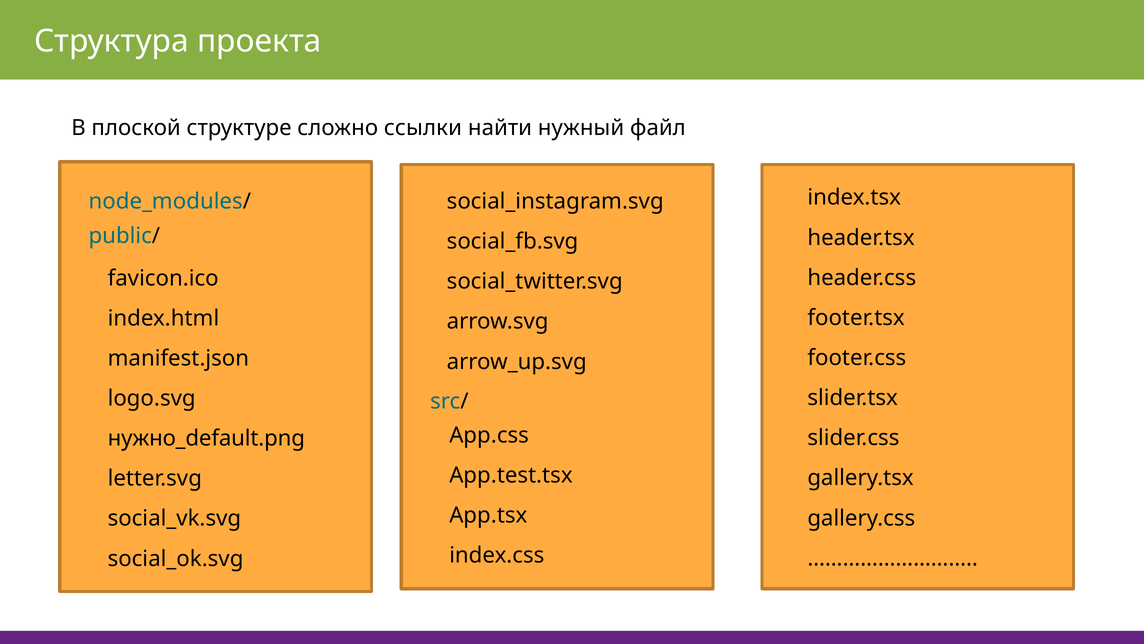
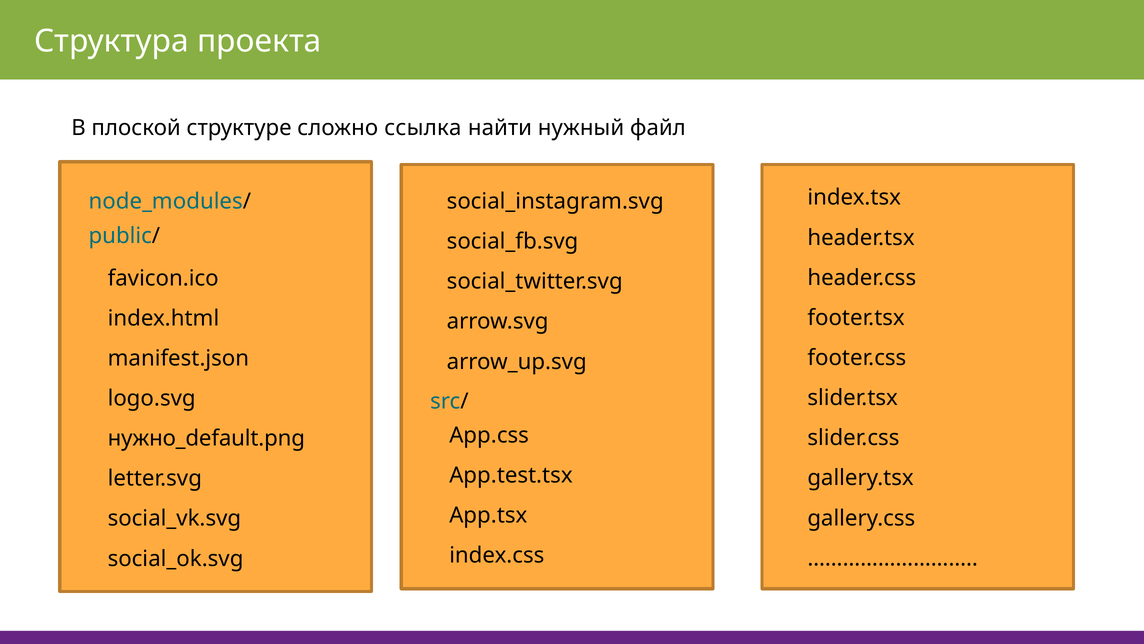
ссылки: ссылки -> ссылка
